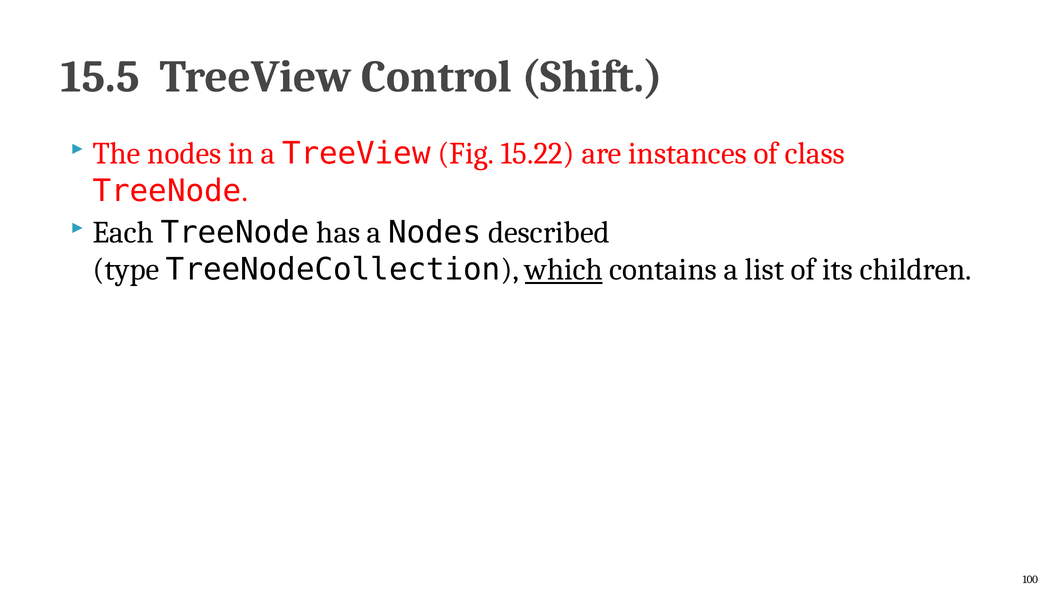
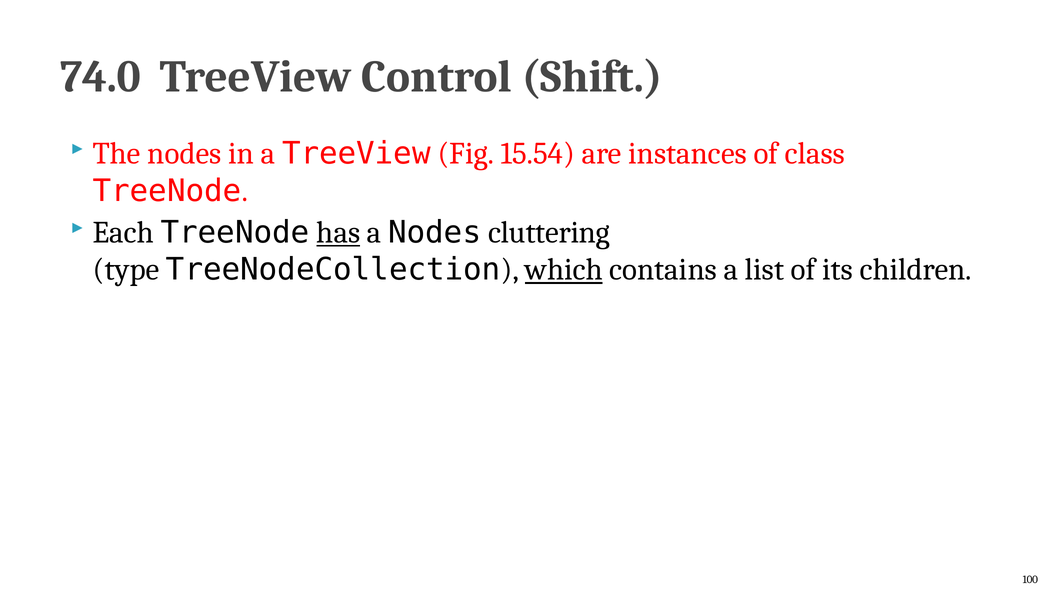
15.5: 15.5 -> 74.0
15.22: 15.22 -> 15.54
has underline: none -> present
described: described -> cluttering
